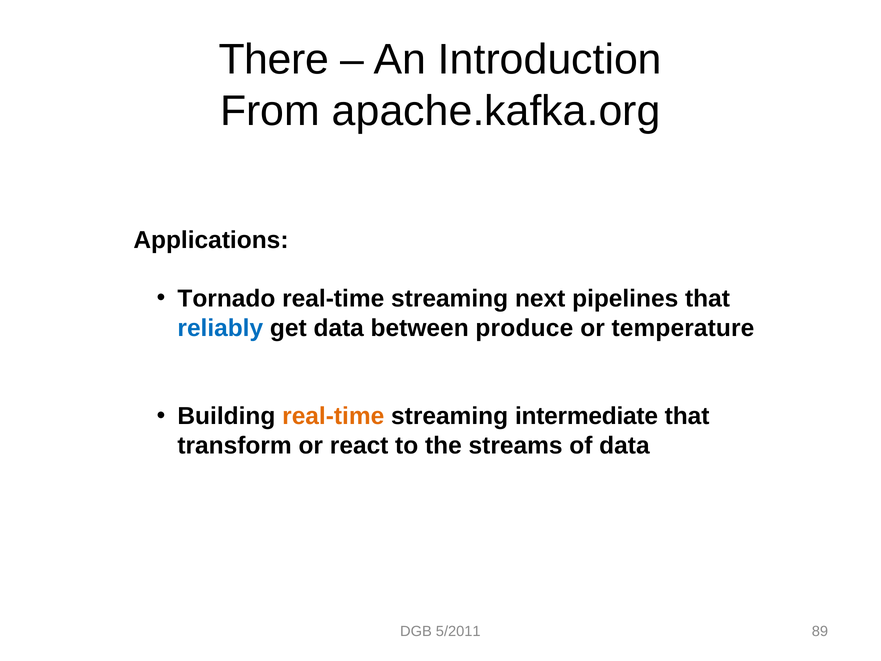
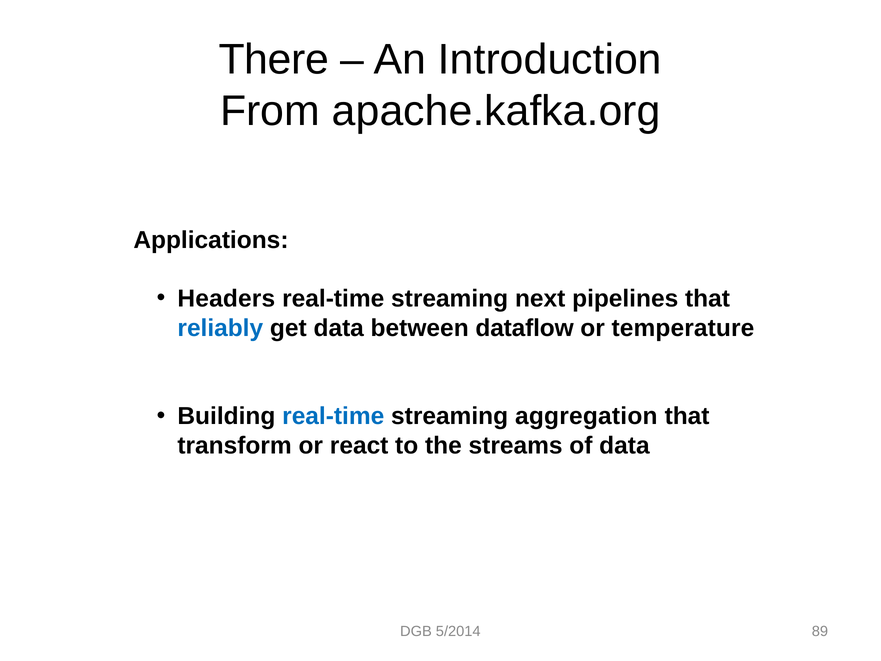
Tornado: Tornado -> Headers
produce: produce -> dataflow
real-time at (333, 416) colour: orange -> blue
intermediate: intermediate -> aggregation
5/2011: 5/2011 -> 5/2014
